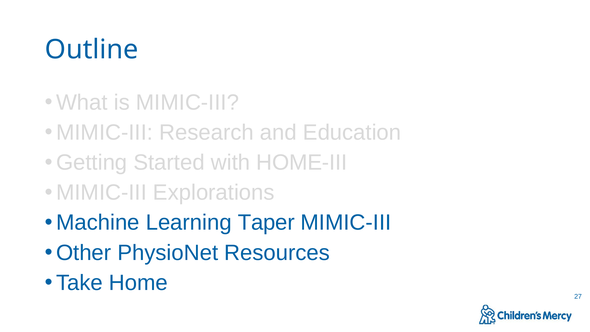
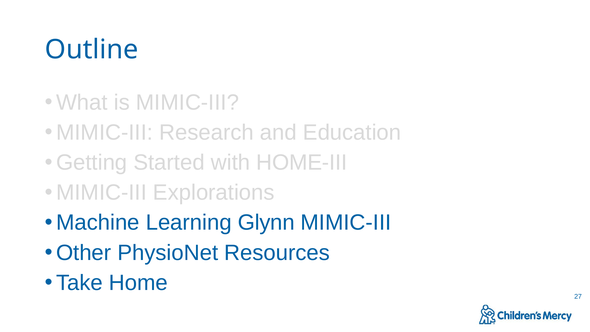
Taper: Taper -> Glynn
